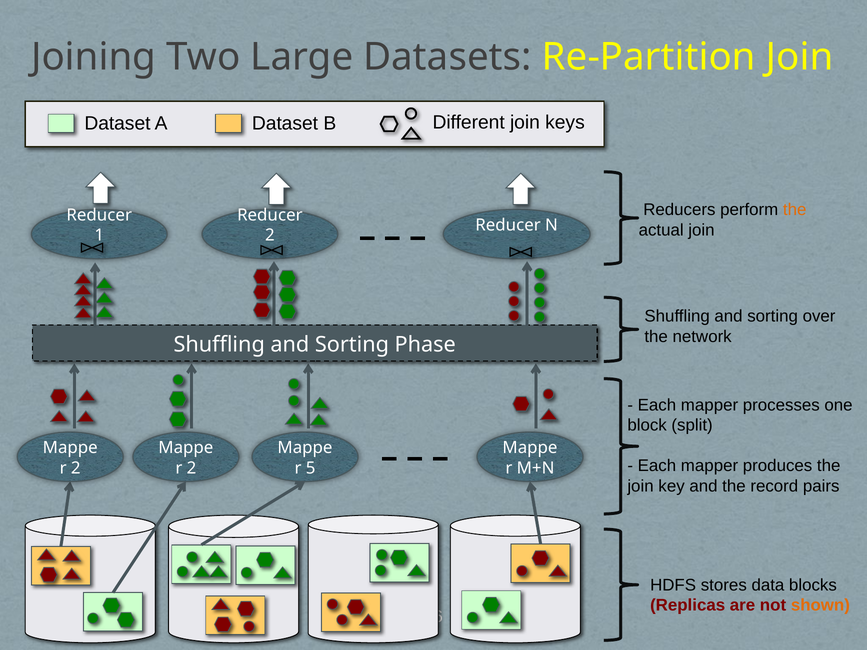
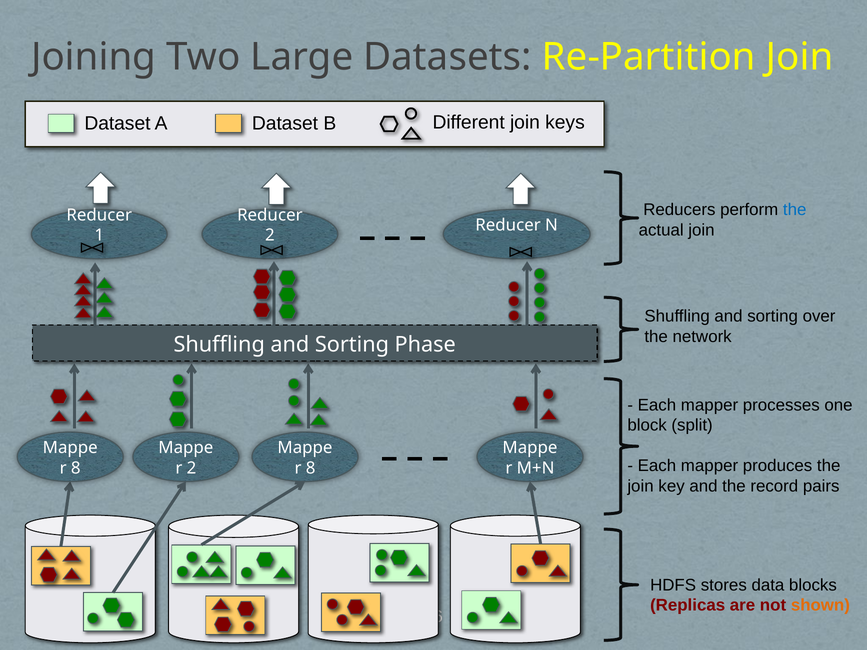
the at (795, 210) colour: orange -> blue
2 at (76, 468): 2 -> 8
5 at (311, 468): 5 -> 8
